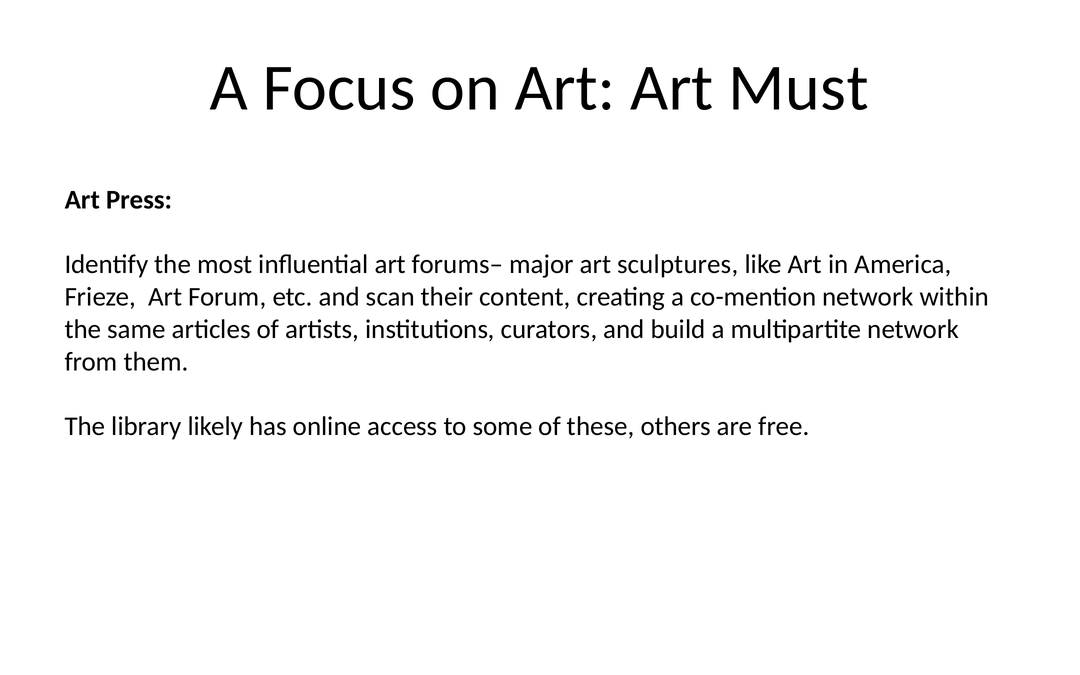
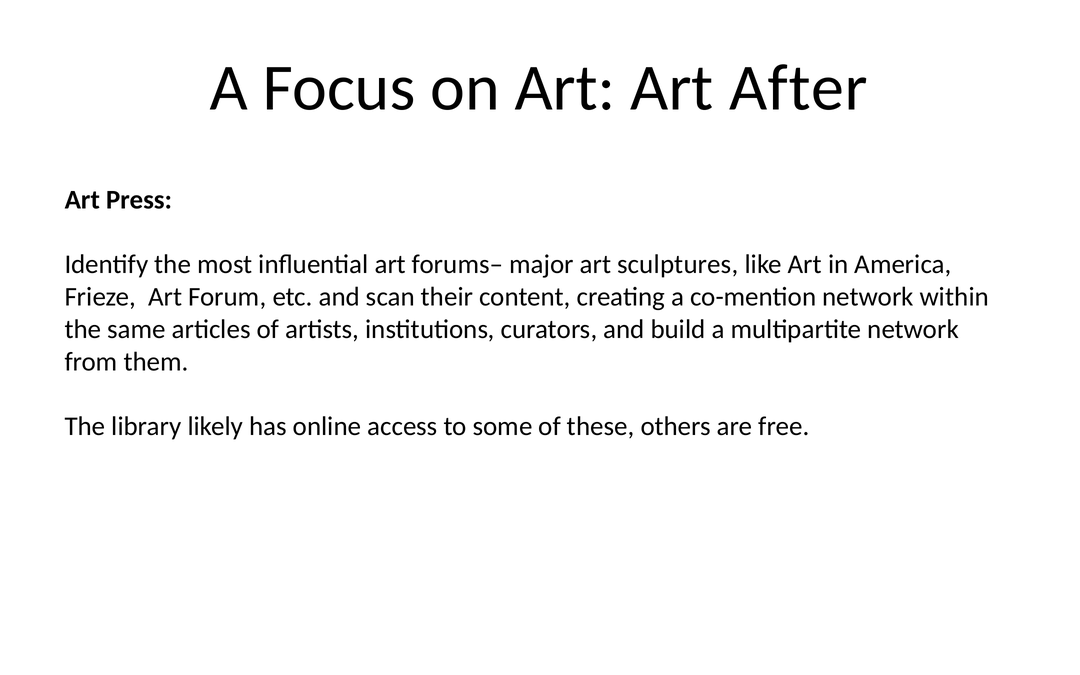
Must: Must -> After
